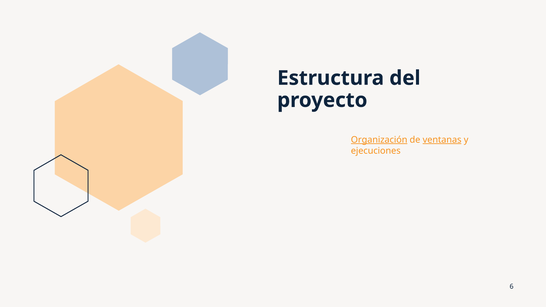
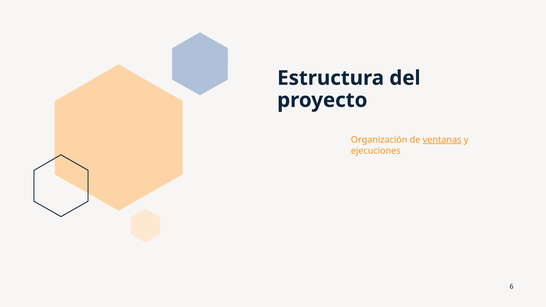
Organización underline: present -> none
